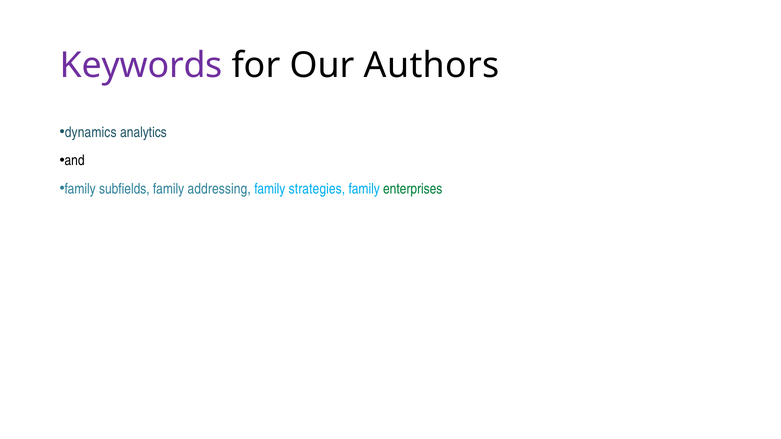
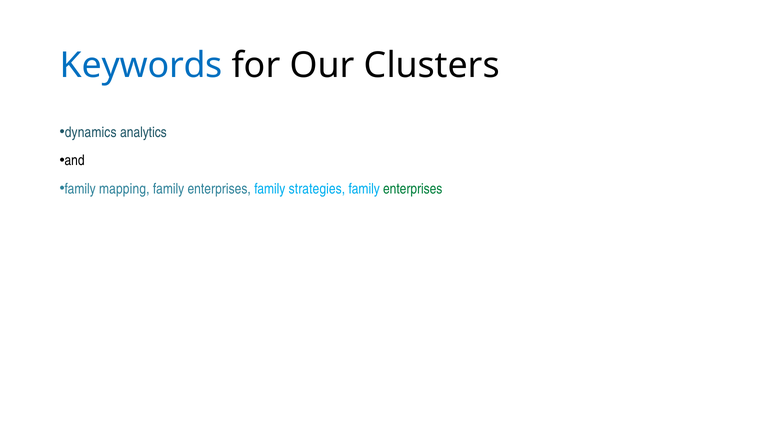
Keywords colour: purple -> blue
Authors: Authors -> Clusters
subfields: subfields -> mapping
addressing at (219, 189): addressing -> enterprises
